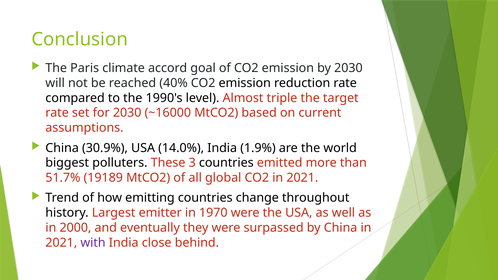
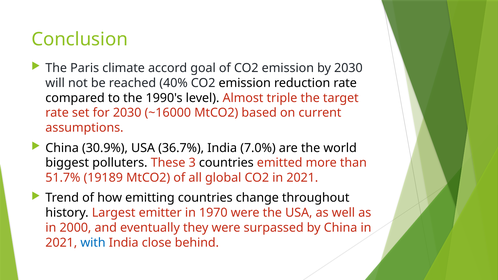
14.0%: 14.0% -> 36.7%
1.9%: 1.9% -> 7.0%
with colour: purple -> blue
